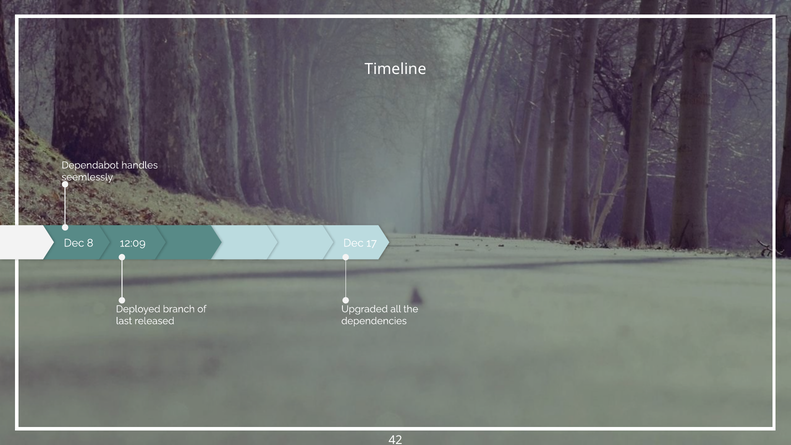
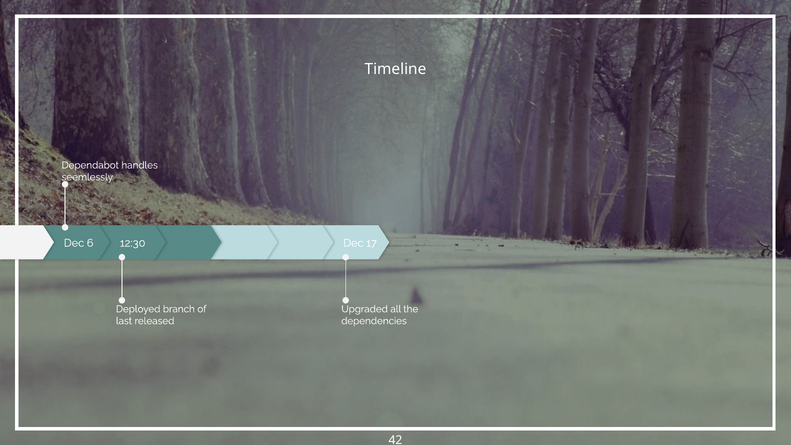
8: 8 -> 6
12:09: 12:09 -> 12:30
